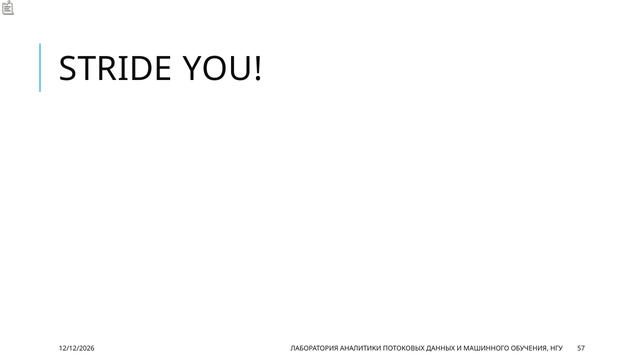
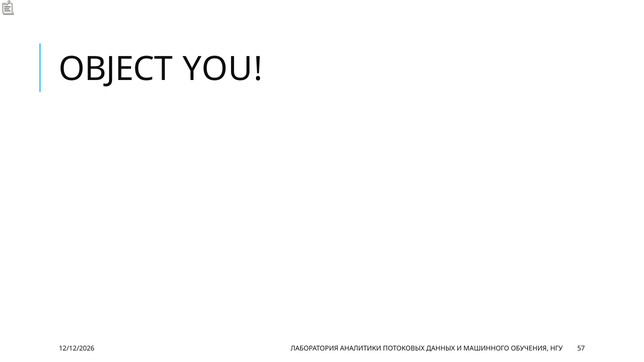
STRIDE: STRIDE -> OBJECT
